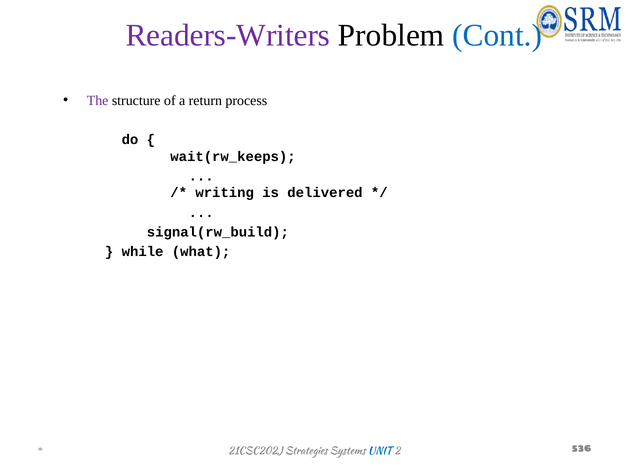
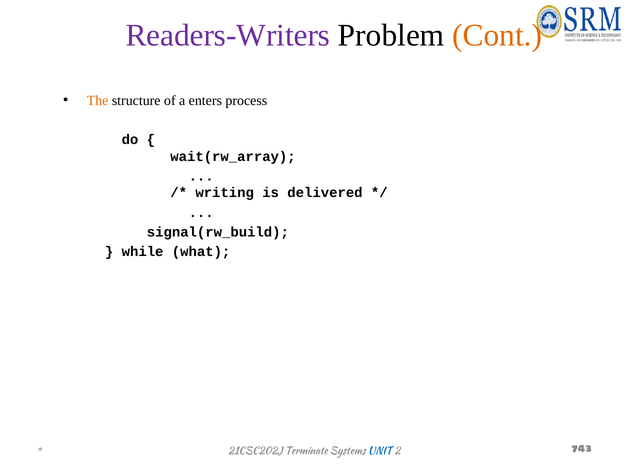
Cont colour: blue -> orange
The colour: purple -> orange
return: return -> enters
wait(rw_keeps: wait(rw_keeps -> wait(rw_array
536: 536 -> 743
Strategies: Strategies -> Terminate
